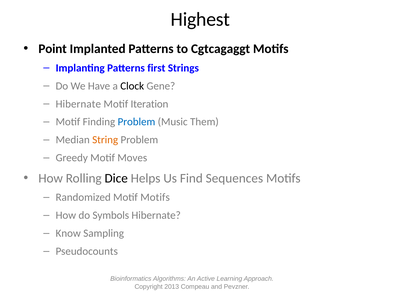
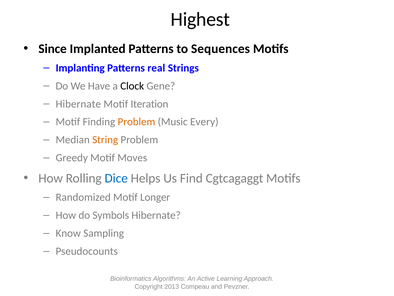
Point: Point -> Since
Cgtcagaggt: Cgtcagaggt -> Sequences
first: first -> real
Problem at (136, 122) colour: blue -> orange
Them: Them -> Every
Dice colour: black -> blue
Sequences: Sequences -> Cgtcagaggt
Motif Motifs: Motifs -> Longer
